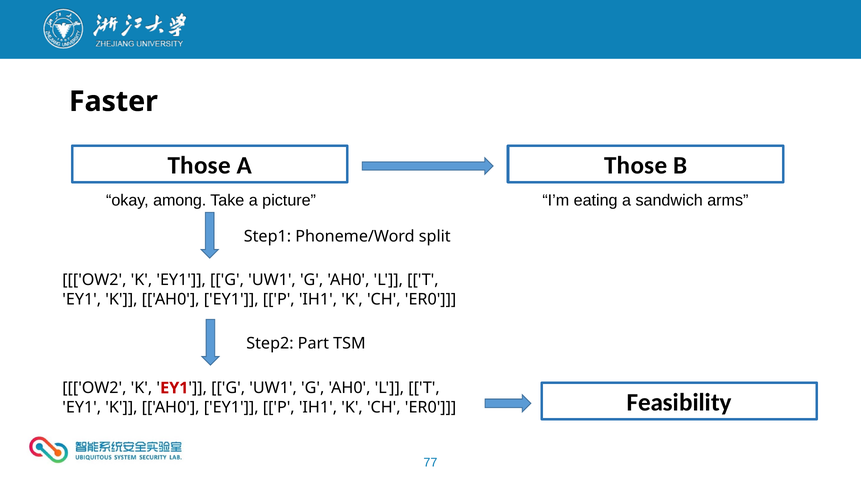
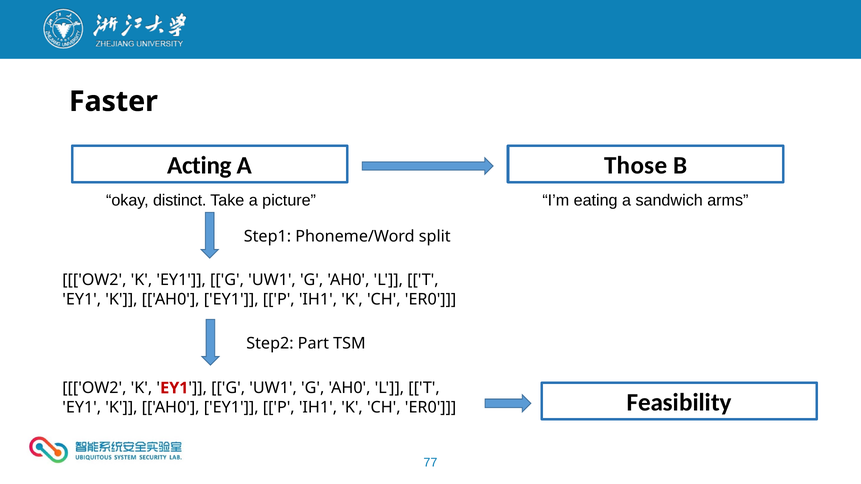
Those at (199, 166): Those -> Acting
among: among -> distinct
